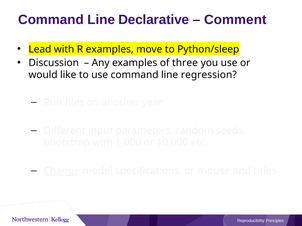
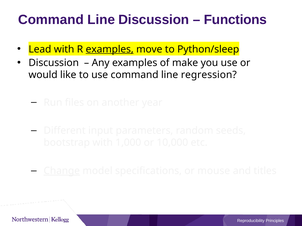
Line Declarative: Declarative -> Discussion
Comment: Comment -> Functions
examples at (110, 49) underline: none -> present
three: three -> make
